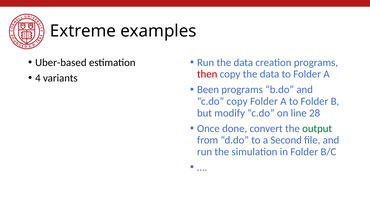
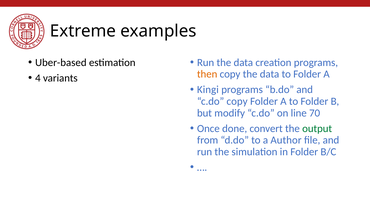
then colour: red -> orange
Been: Been -> Kingi
28: 28 -> 70
Second: Second -> Author
